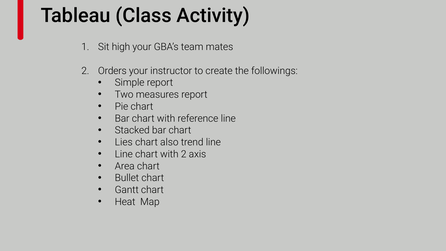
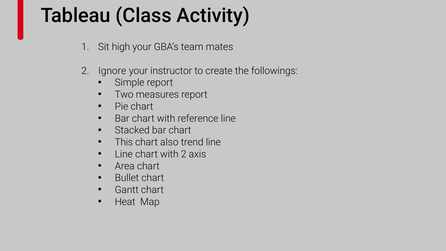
Orders: Orders -> Ignore
Lies: Lies -> This
